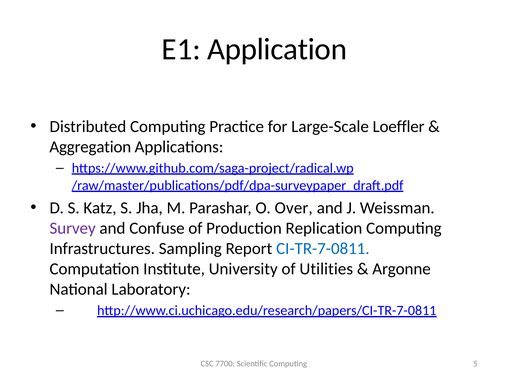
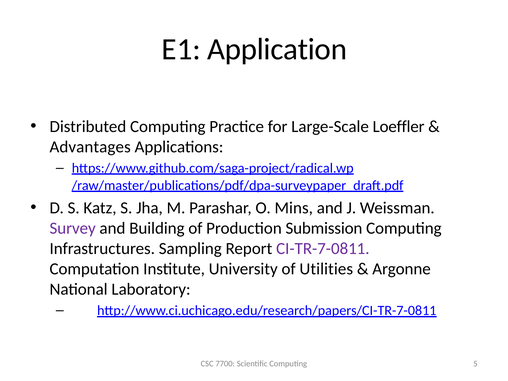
Aggregation: Aggregation -> Advantages
Over: Over -> Mins
Confuse: Confuse -> Building
Replication: Replication -> Submission
CI-TR-7-0811 colour: blue -> purple
